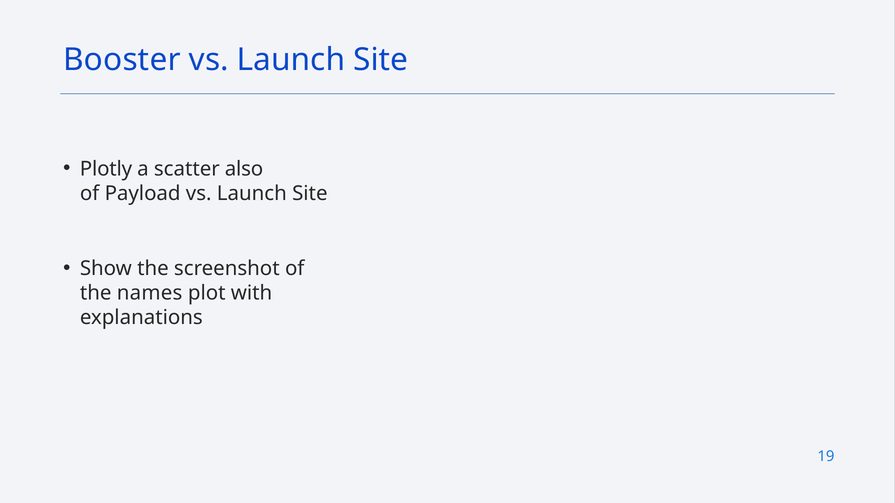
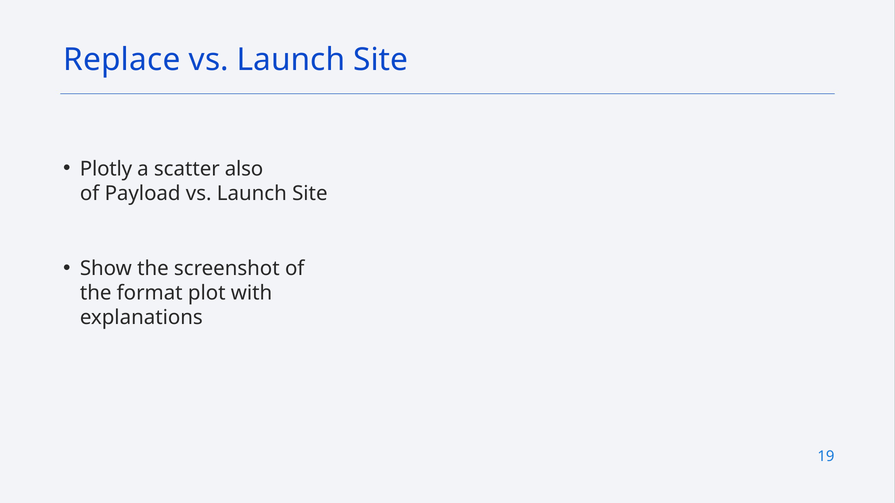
Booster: Booster -> Replace
names: names -> format
